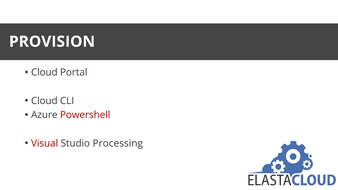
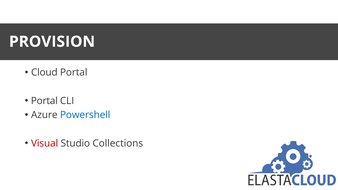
Cloud at (44, 101): Cloud -> Portal
Powershell colour: red -> blue
Processing: Processing -> Collections
